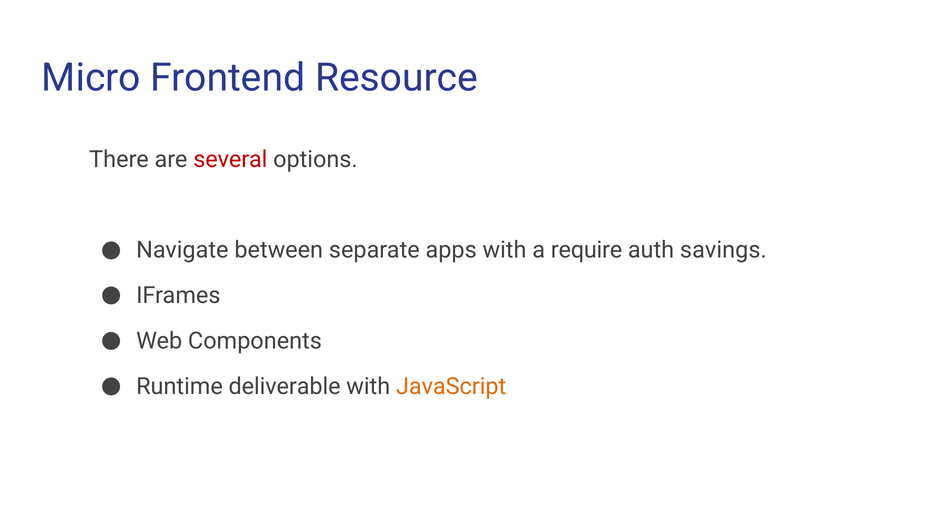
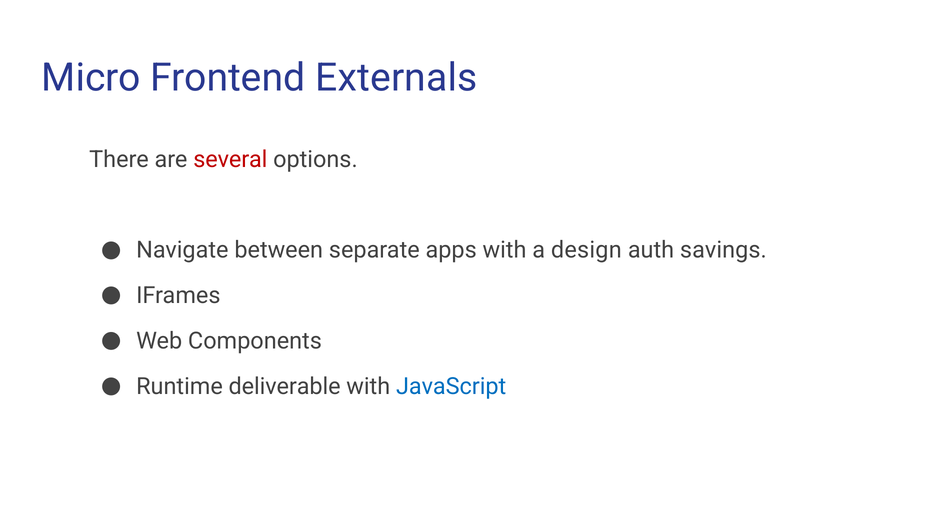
Resource: Resource -> Externals
require: require -> design
JavaScript colour: orange -> blue
